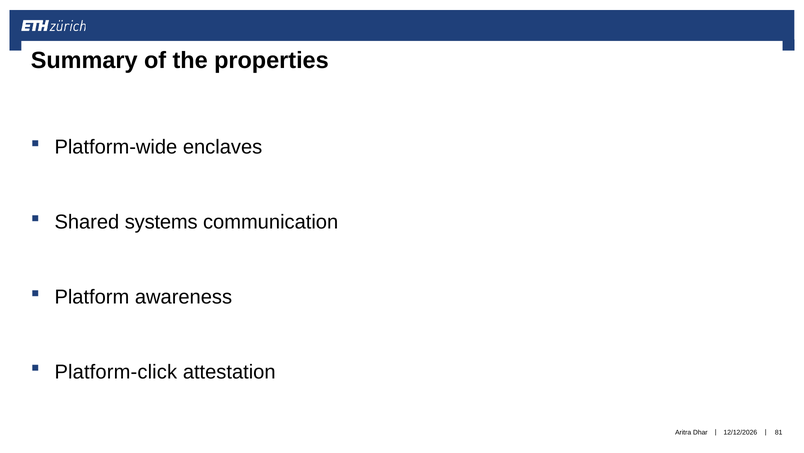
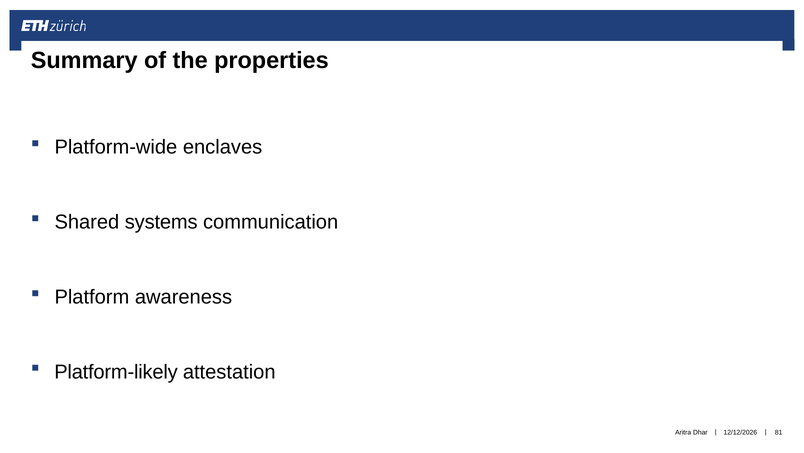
Platform-click: Platform-click -> Platform-likely
